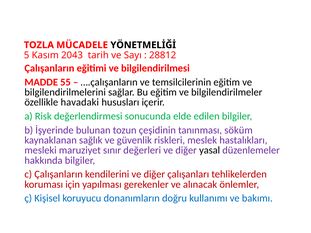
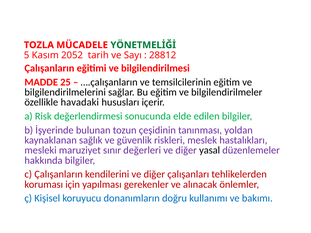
YÖNETMELİĞİ colour: black -> green
2043: 2043 -> 2052
55: 55 -> 25
söküm: söküm -> yoldan
